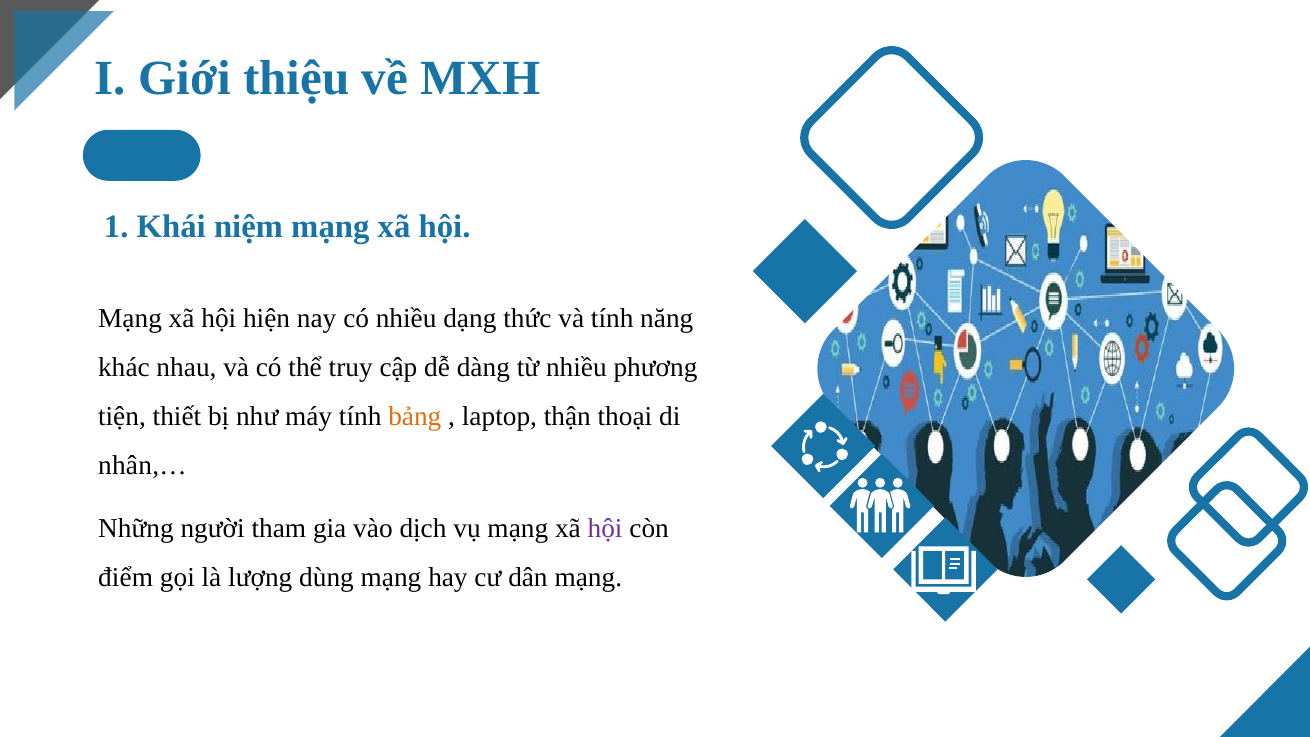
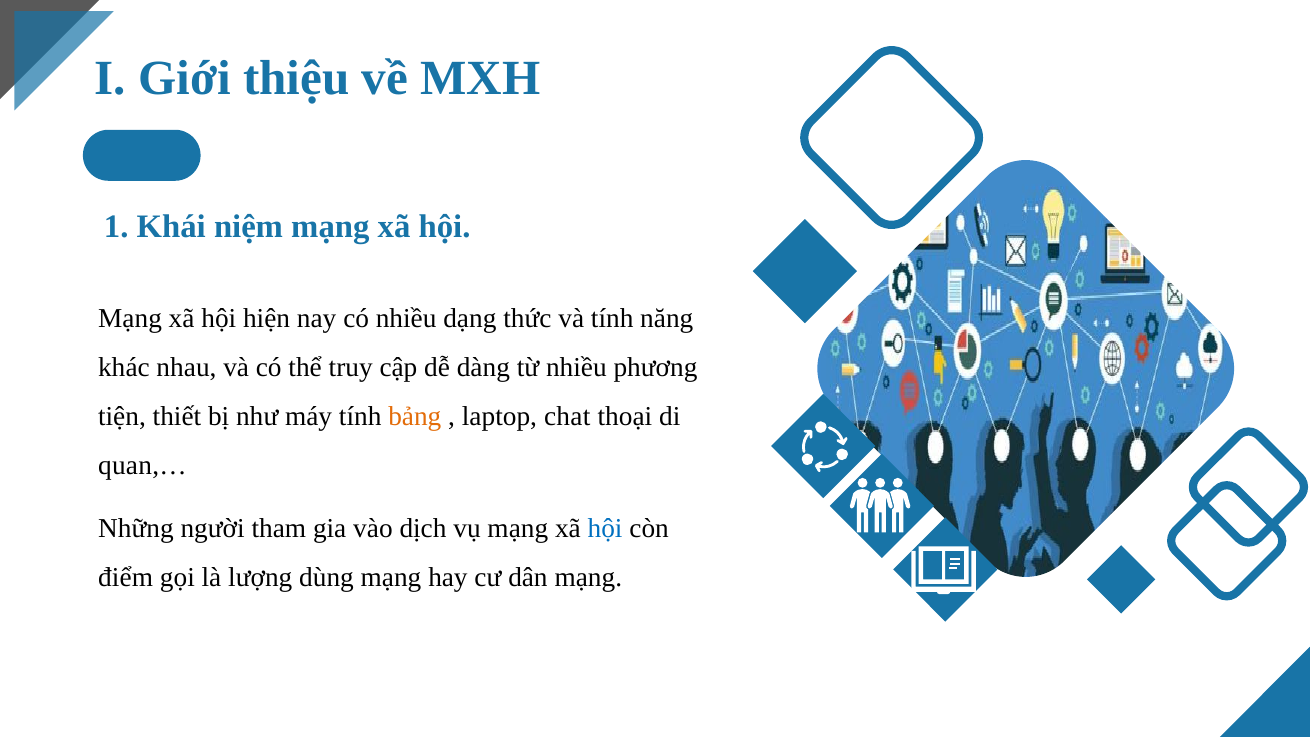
thận: thận -> chat
nhân,…: nhân,… -> quan,…
hội at (605, 528) colour: purple -> blue
